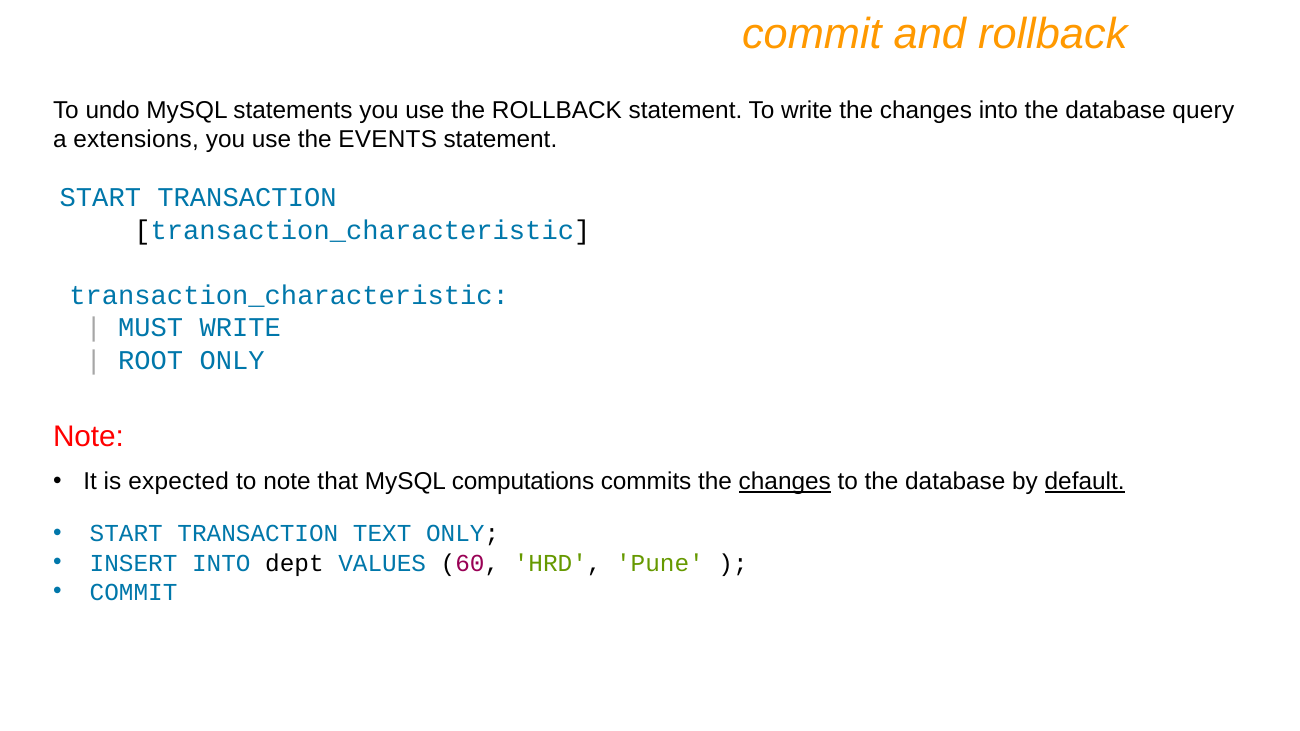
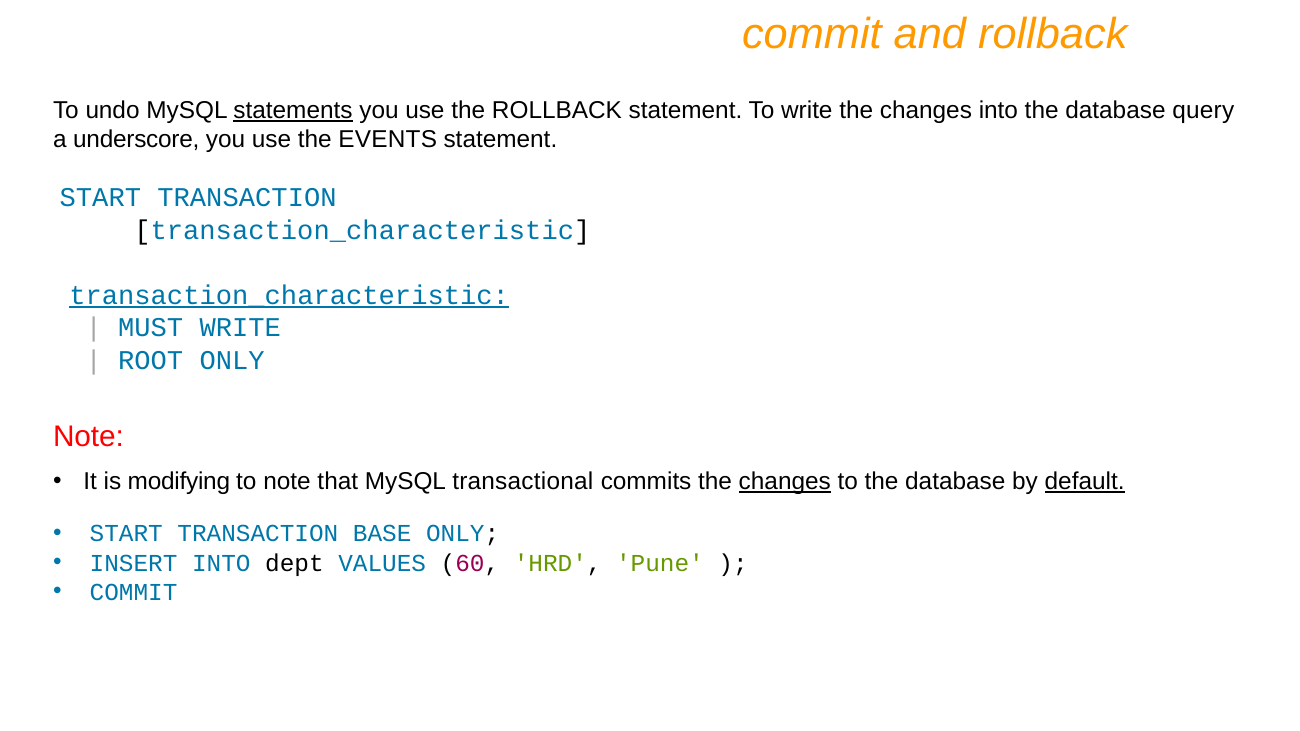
statements underline: none -> present
extensions: extensions -> underscore
transaction_characteristic at (289, 296) underline: none -> present
expected: expected -> modifying
computations: computations -> transactional
TEXT: TEXT -> BASE
